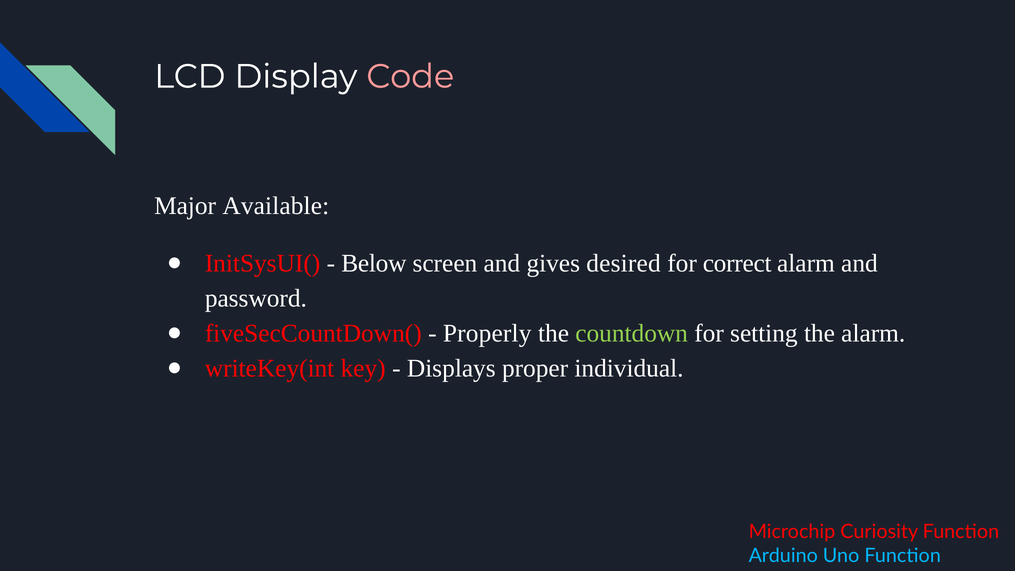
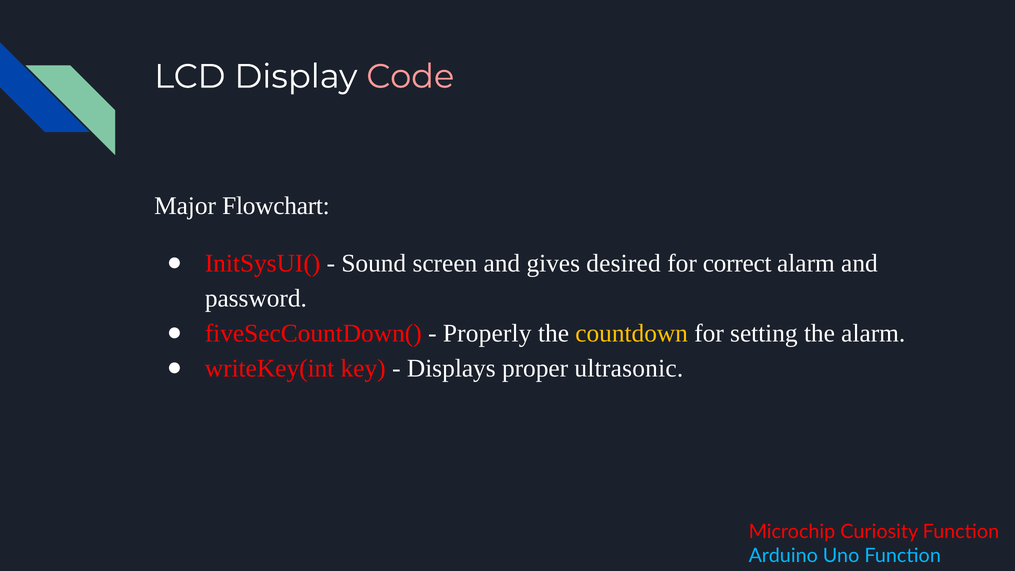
Available: Available -> Flowchart
Below: Below -> Sound
countdown colour: light green -> yellow
individual: individual -> ultrasonic
